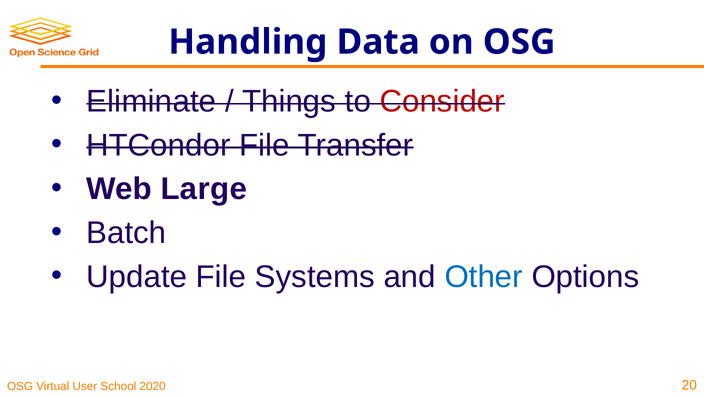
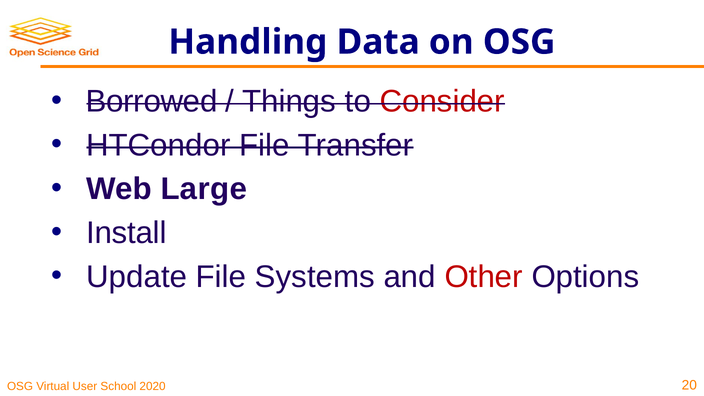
Eliminate: Eliminate -> Borrowed
Batch: Batch -> Install
Other colour: blue -> red
